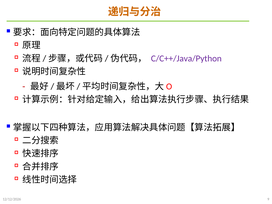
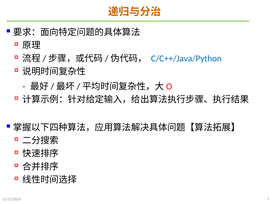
C/C++/Java/Python colour: purple -> blue
